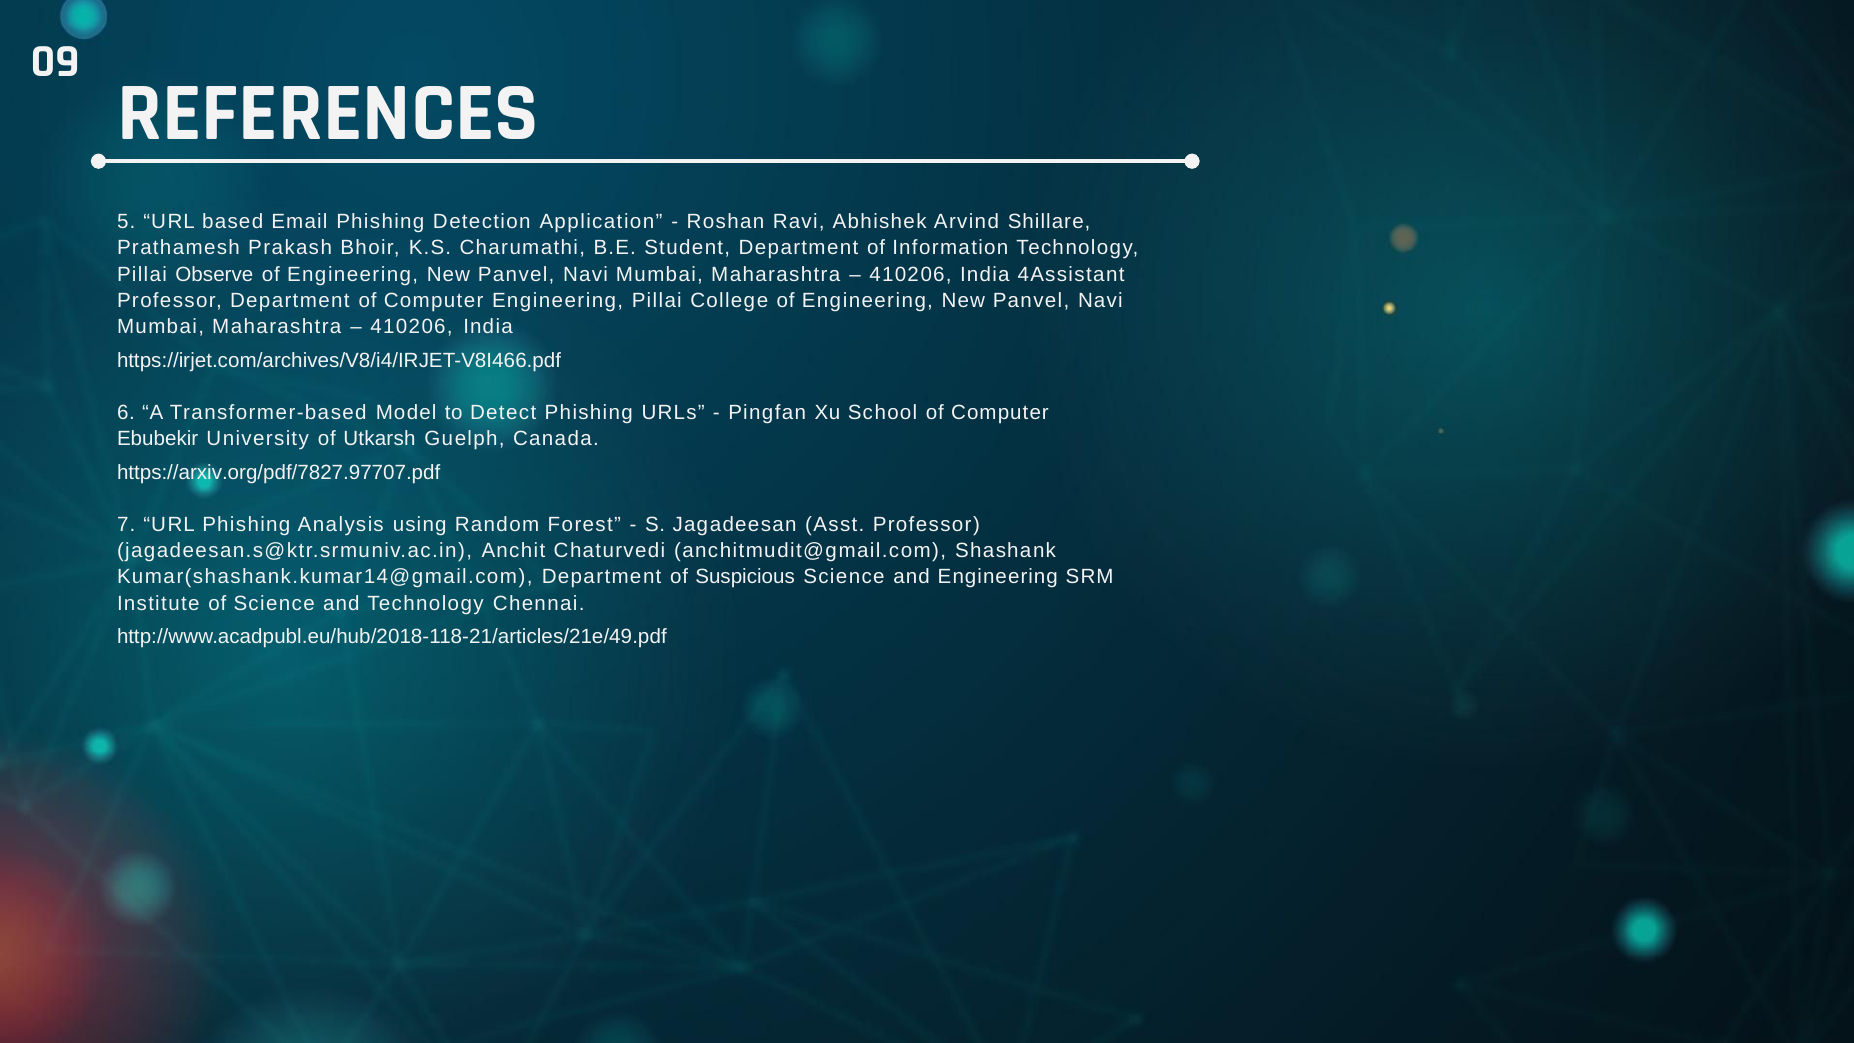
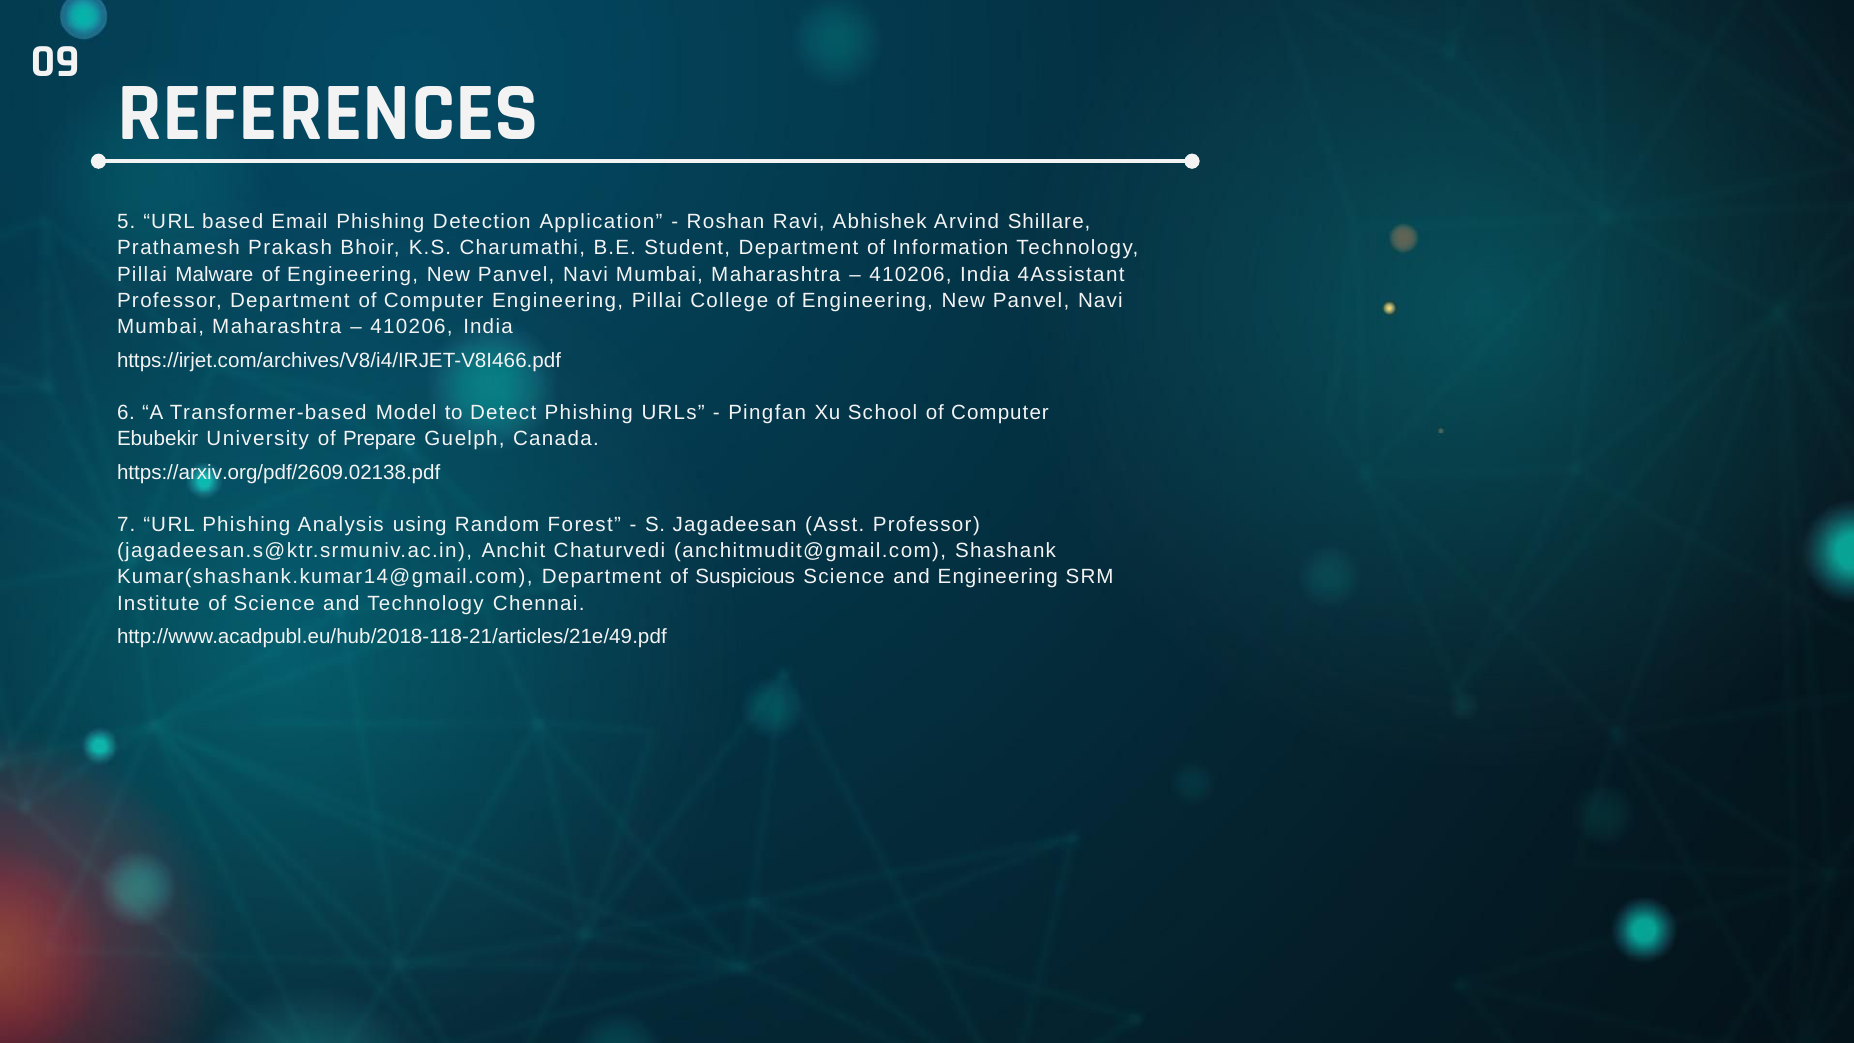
Observe: Observe -> Malware
Utkarsh: Utkarsh -> Prepare
https://arxiv.org/pdf/7827.97707.pdf: https://arxiv.org/pdf/7827.97707.pdf -> https://arxiv.org/pdf/2609.02138.pdf
